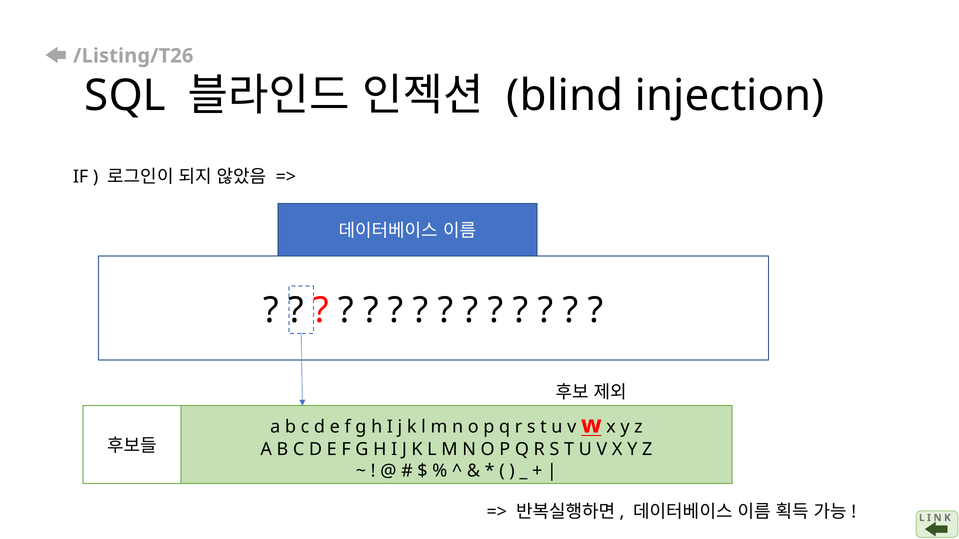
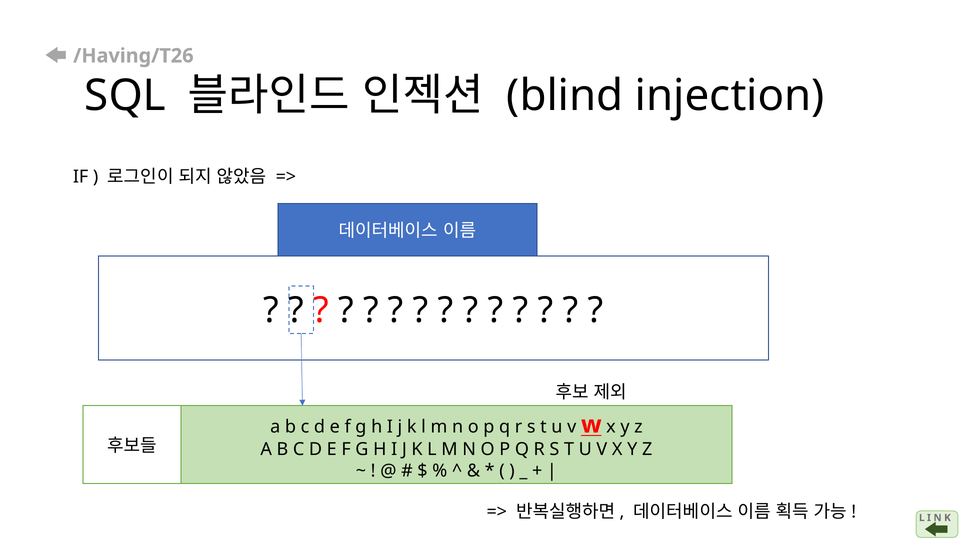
/Listing/T26: /Listing/T26 -> /Having/T26
